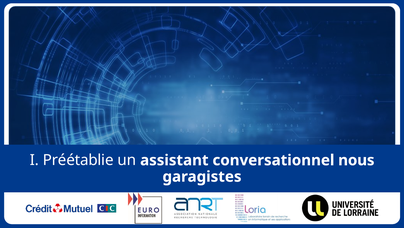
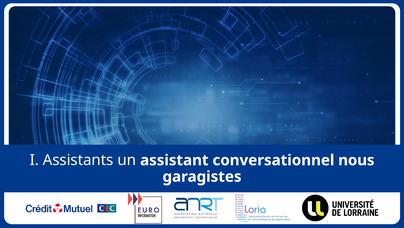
Préétablie: Préétablie -> Assistants
